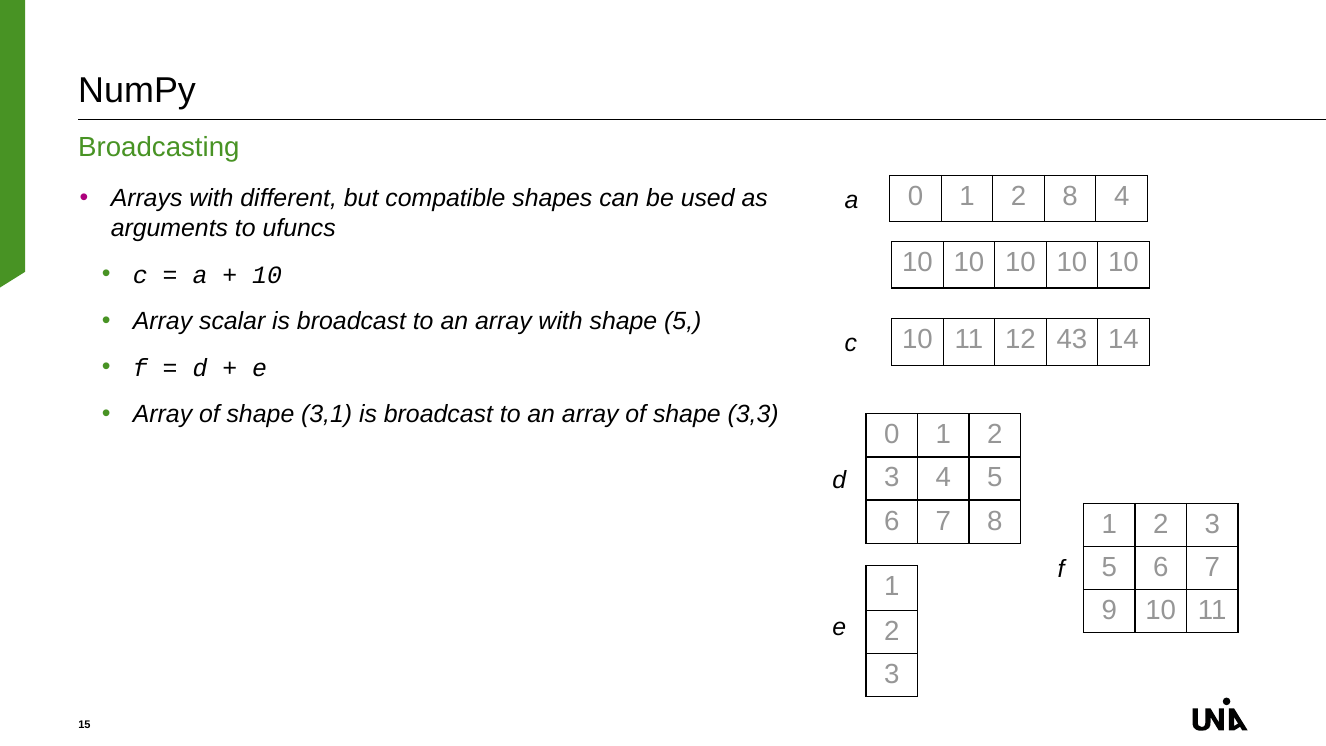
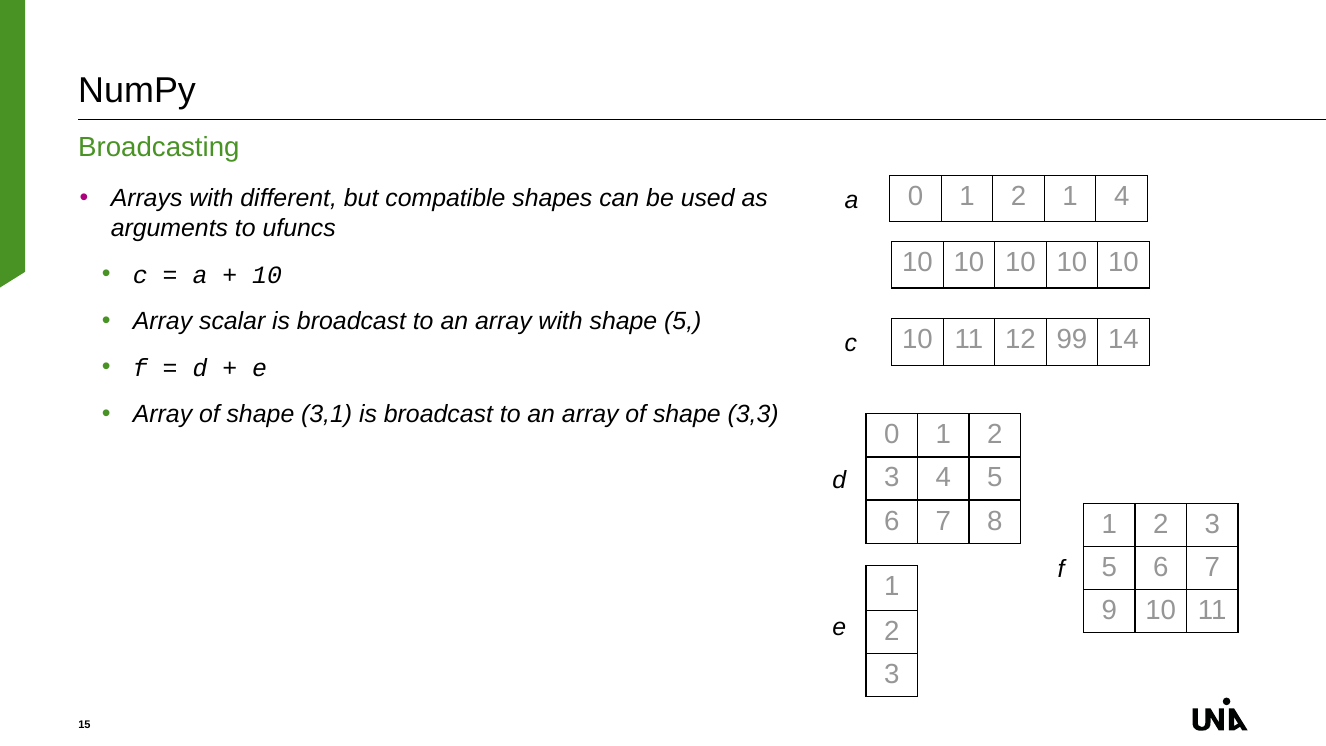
2 8: 8 -> 1
43: 43 -> 99
